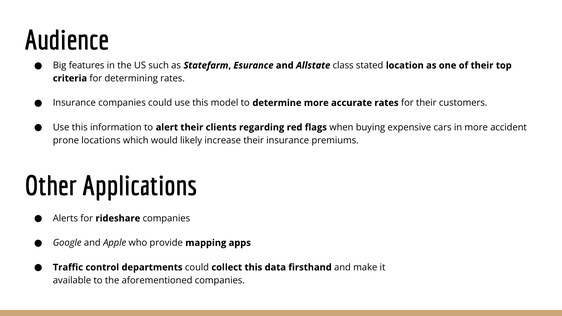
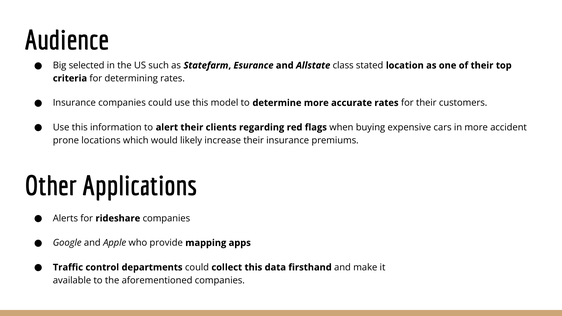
features: features -> selected
